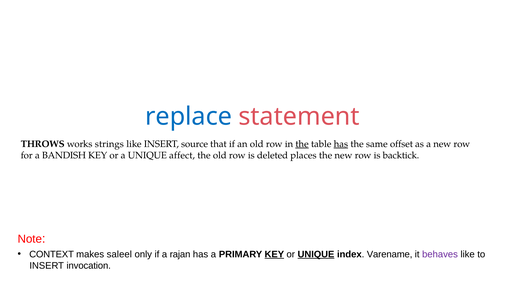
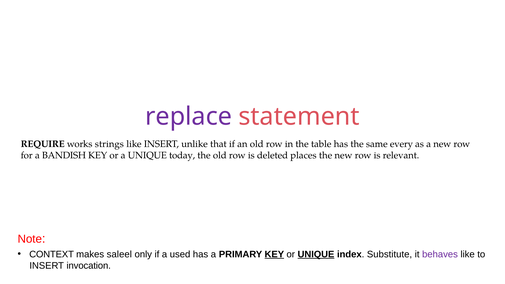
replace colour: blue -> purple
THROWS: THROWS -> REQUIRE
source: source -> unlike
the at (302, 144) underline: present -> none
has at (341, 144) underline: present -> none
offset: offset -> every
affect: affect -> today
backtick: backtick -> relevant
rajan: rajan -> used
Varename: Varename -> Substitute
